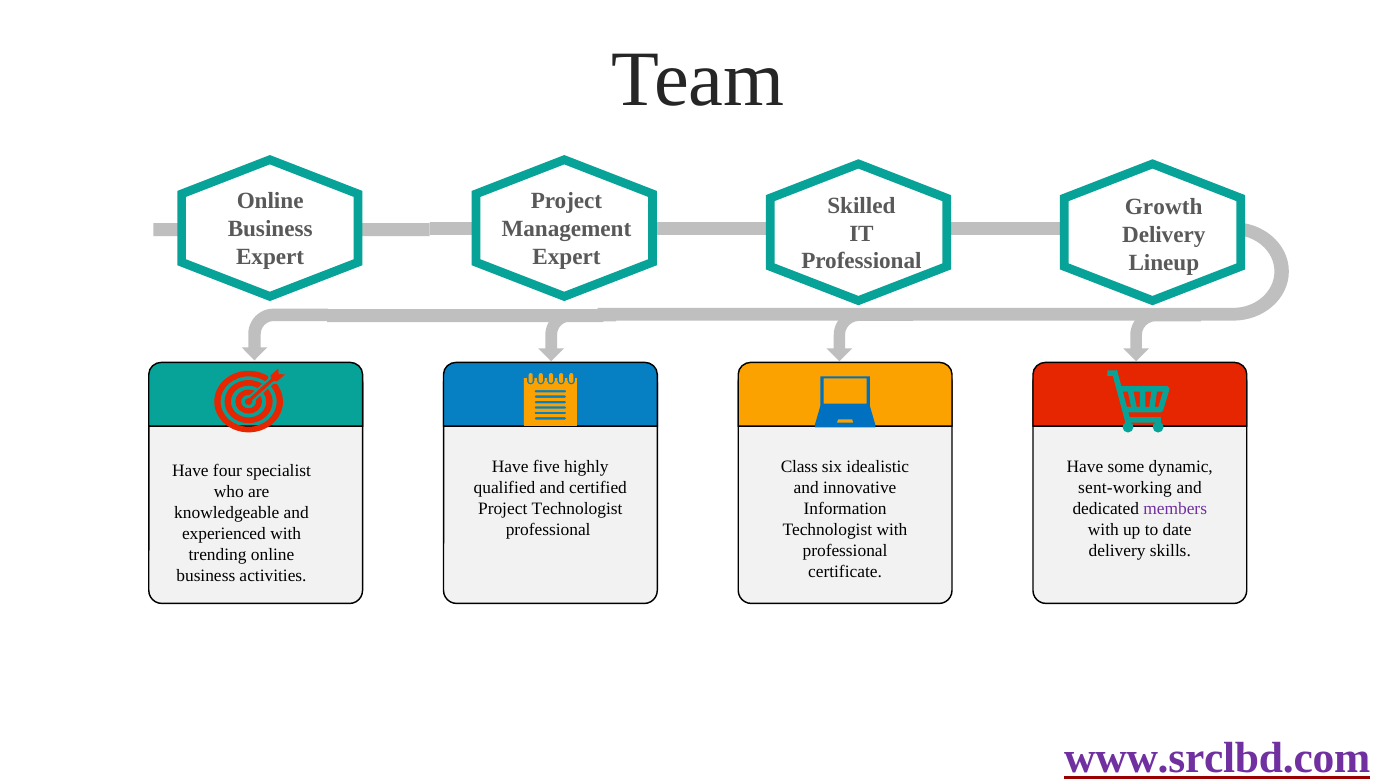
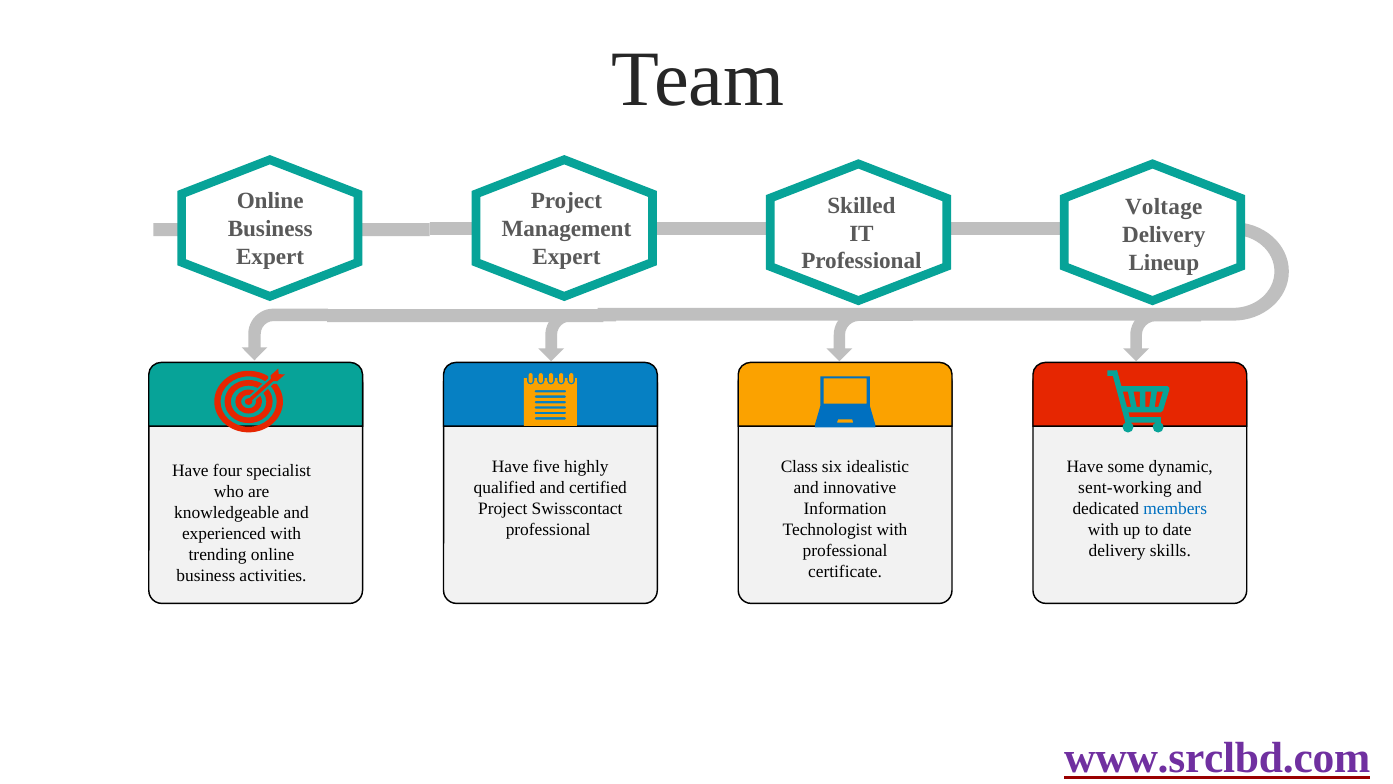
Growth: Growth -> Voltage
Project Technologist: Technologist -> Swisscontact
members colour: purple -> blue
